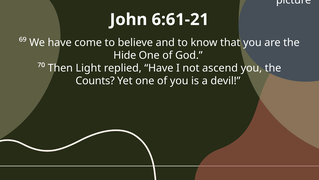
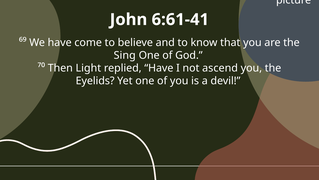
6:61-21: 6:61-21 -> 6:61-41
Hide: Hide -> Sing
Counts: Counts -> Eyelids
